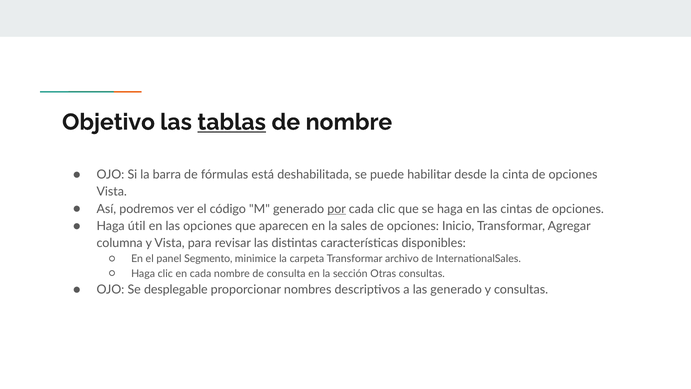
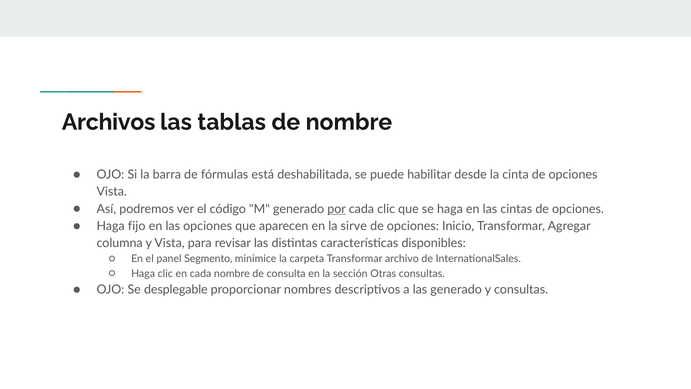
Objetivo: Objetivo -> Archivos
tablas underline: present -> none
útil: útil -> fijo
sales: sales -> sirve
